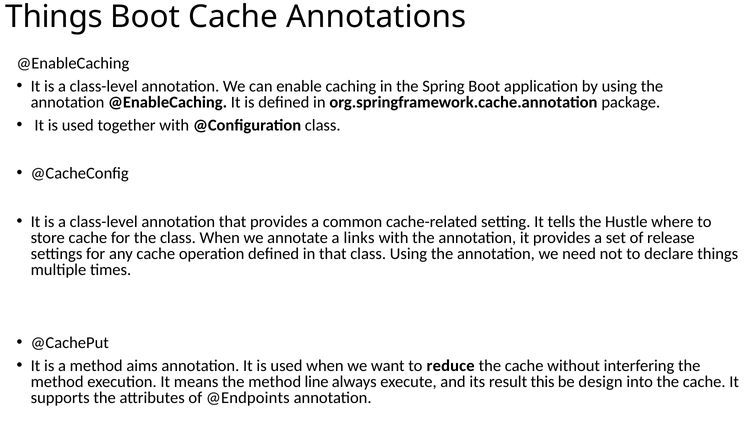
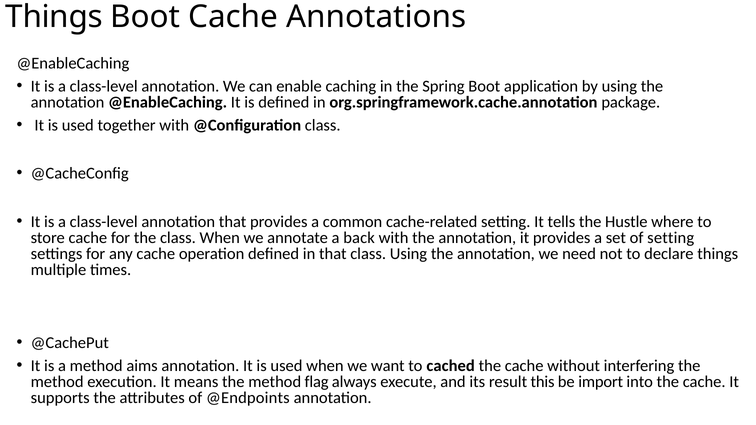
links: links -> back
of release: release -> setting
reduce: reduce -> cached
line: line -> flag
design: design -> import
